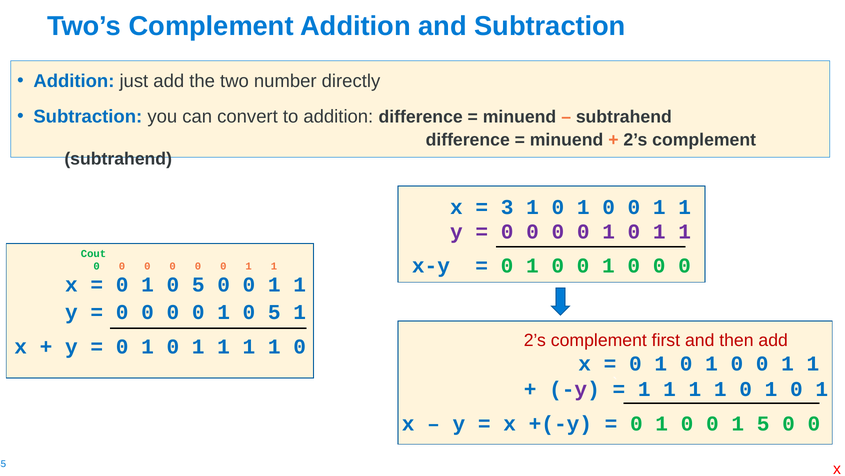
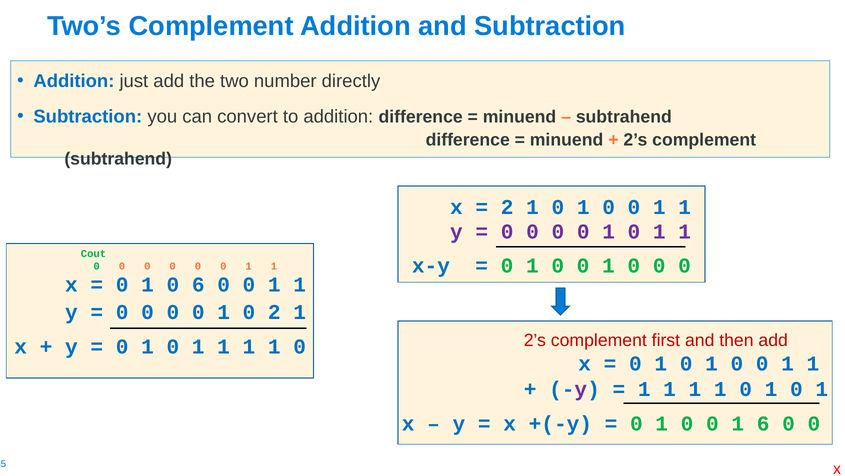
3 at (507, 207): 3 -> 2
5 at (198, 284): 5 -> 6
5 at (274, 312): 5 -> 2
1 5: 5 -> 6
